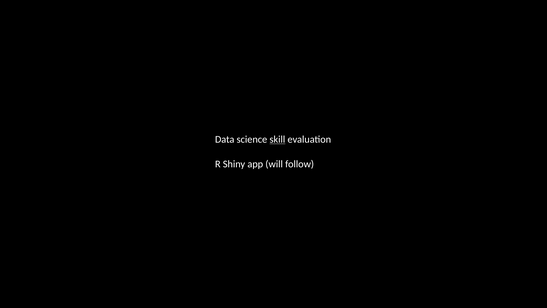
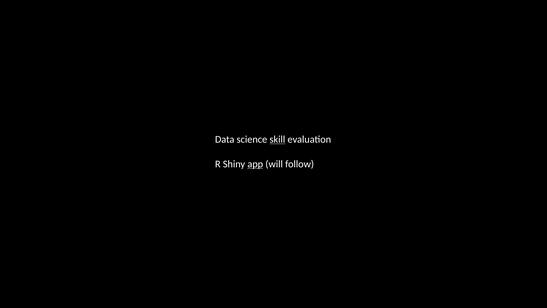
app underline: none -> present
